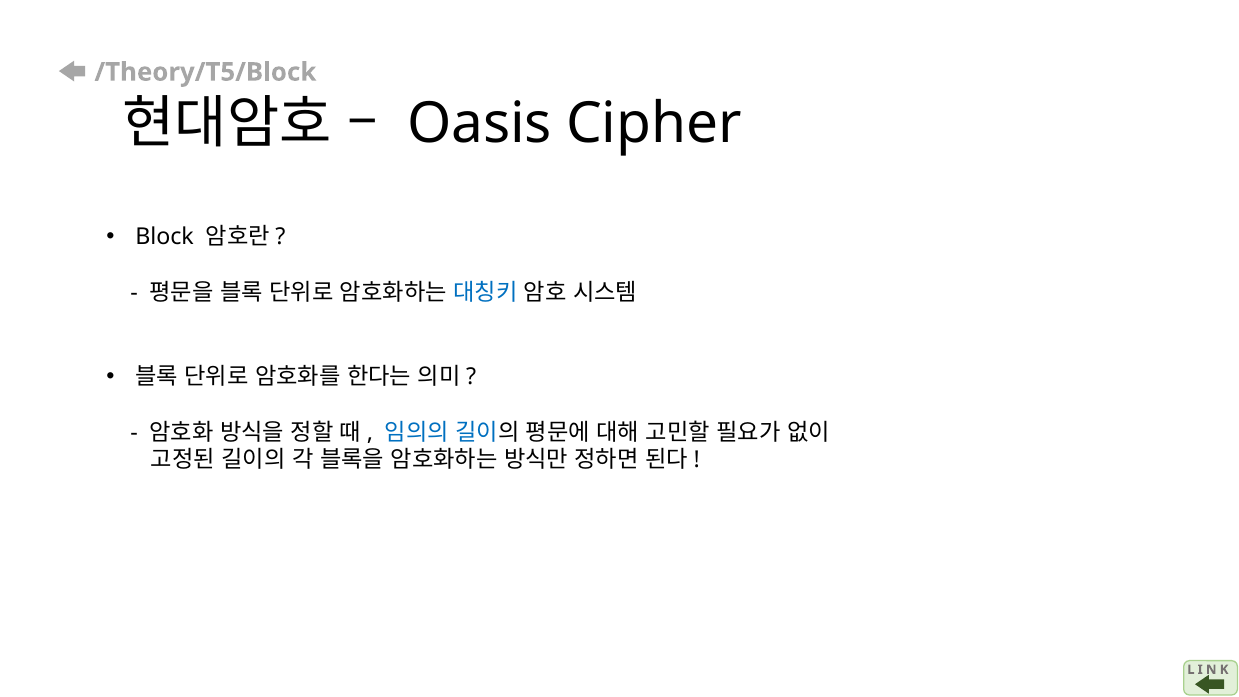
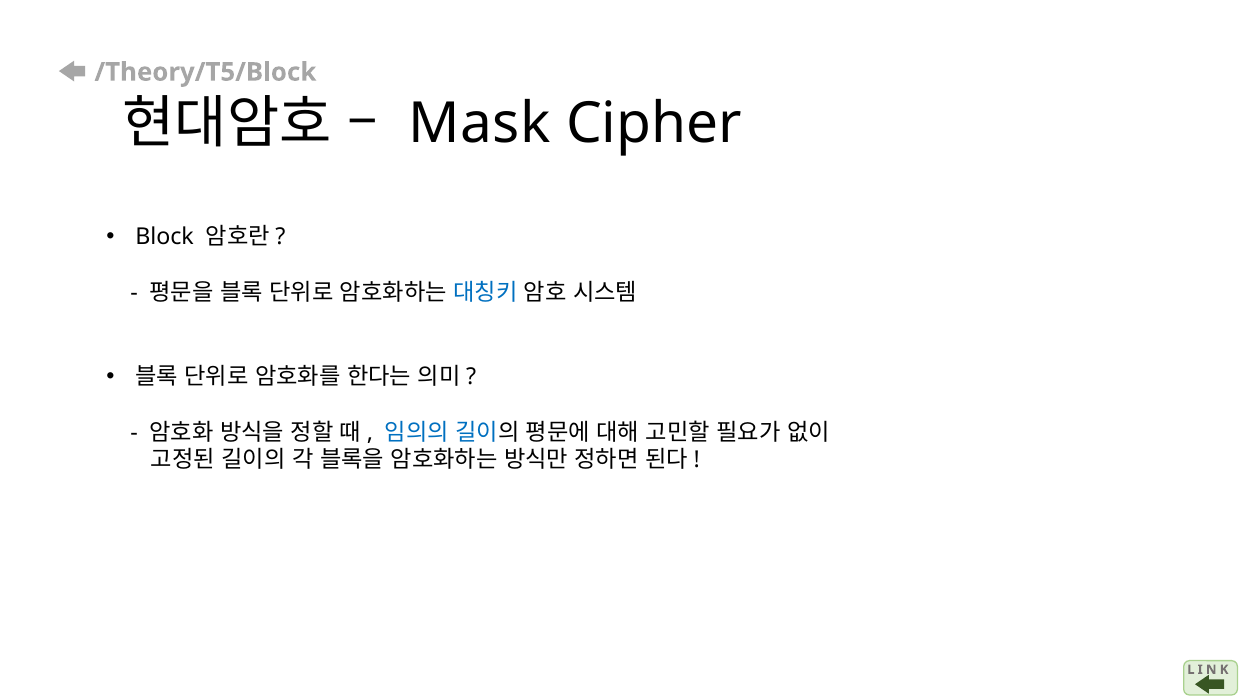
Oasis: Oasis -> Mask
